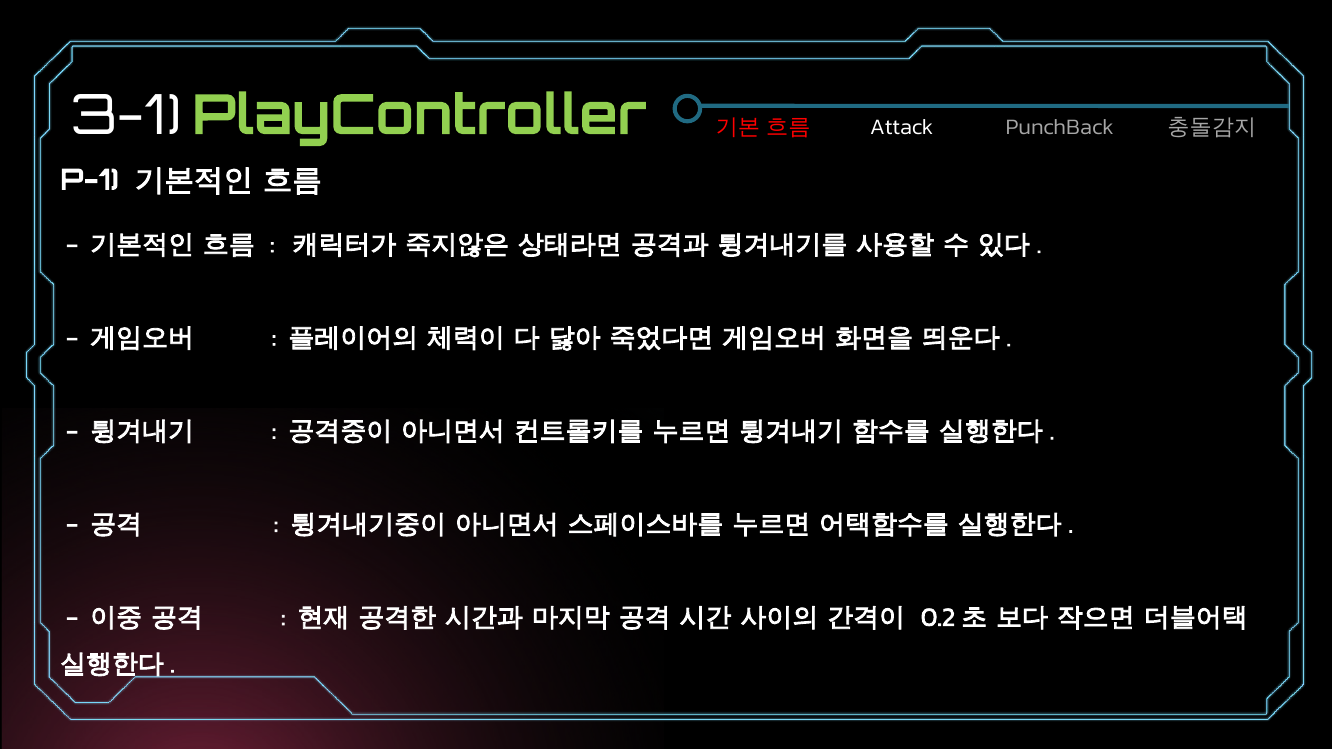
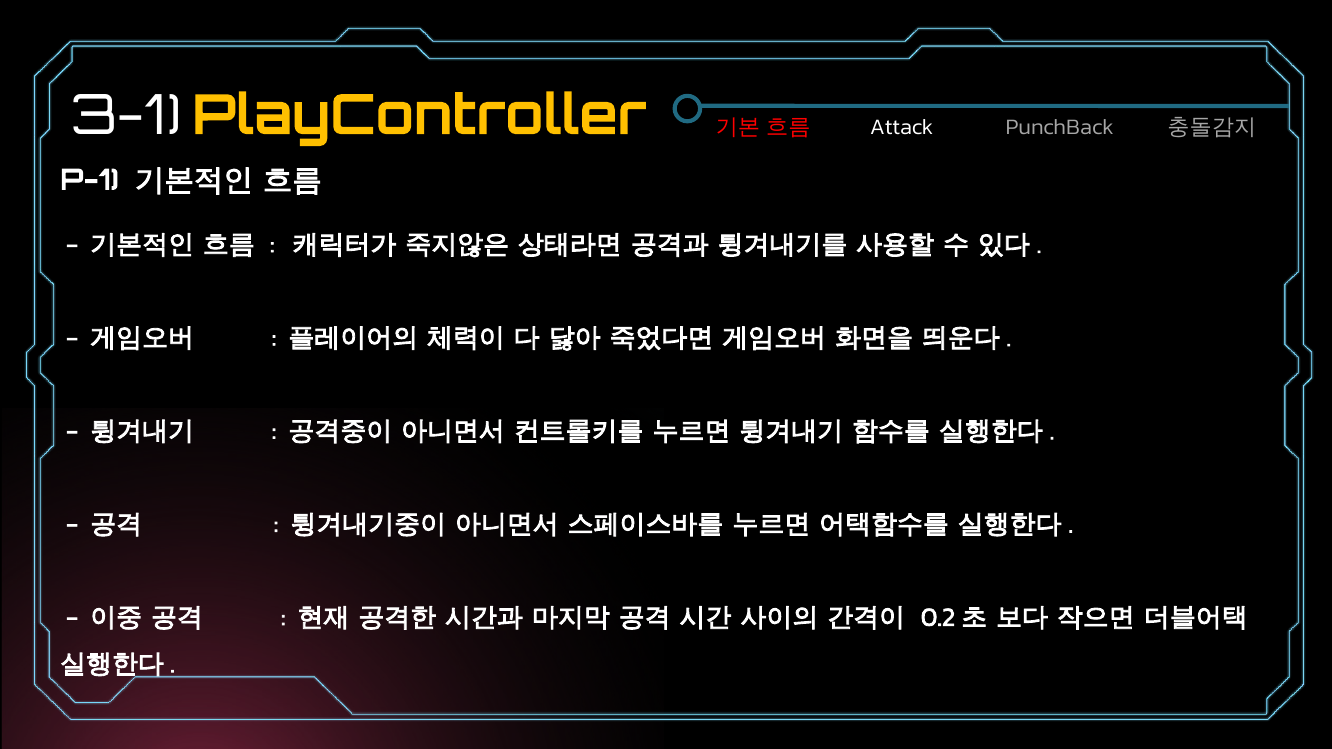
PlayController colour: light green -> yellow
